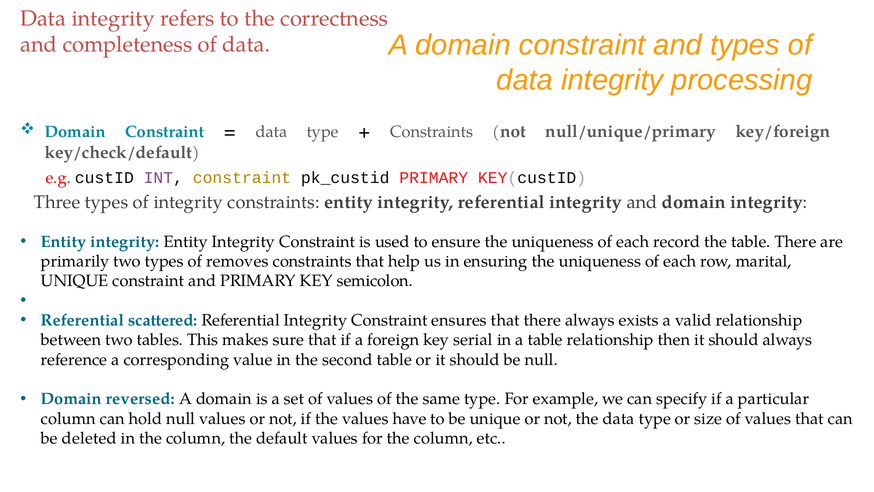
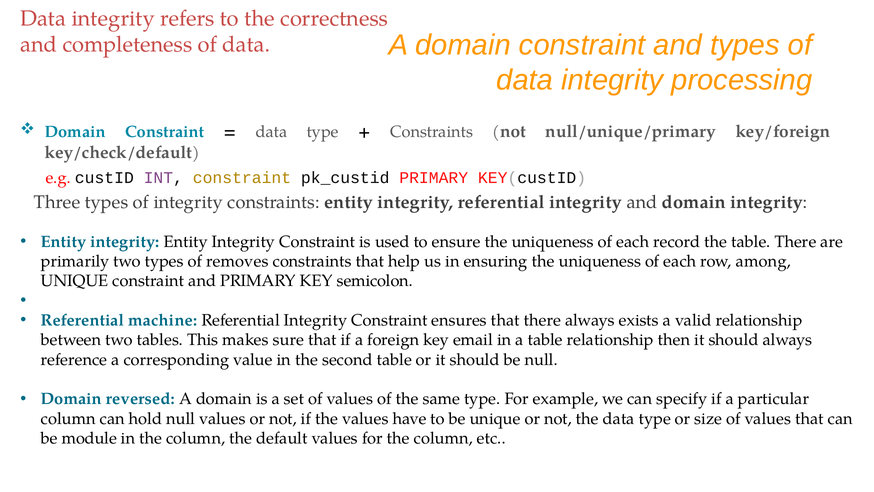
marital: marital -> among
scattered: scattered -> machine
serial: serial -> email
deleted: deleted -> module
